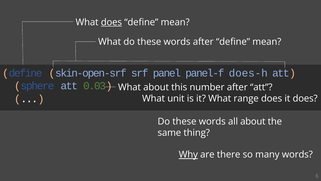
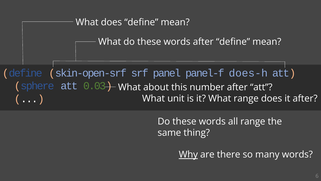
does at (111, 22) underline: present -> none
it does: does -> after
all about: about -> range
